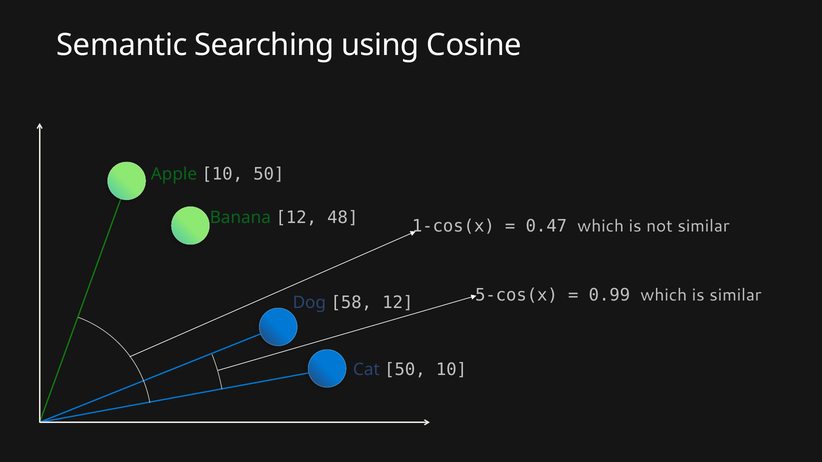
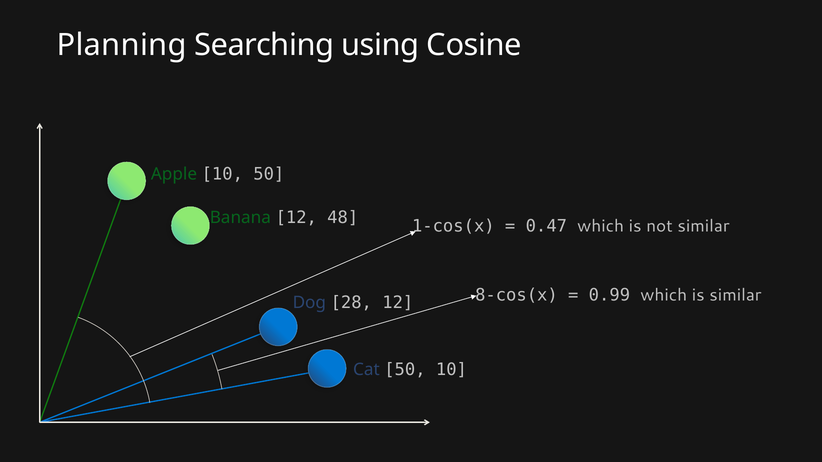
Semantic: Semantic -> Planning
5-cos(x: 5-cos(x -> 8-cos(x
58: 58 -> 28
